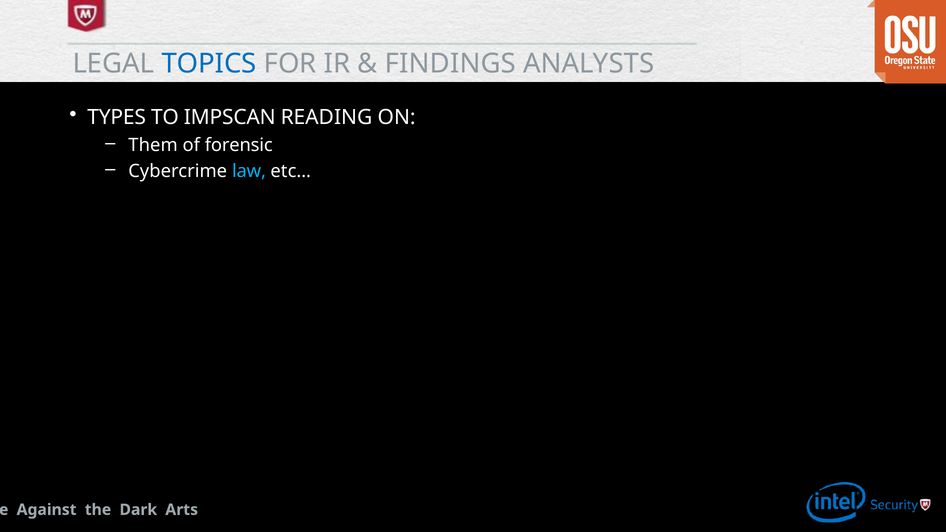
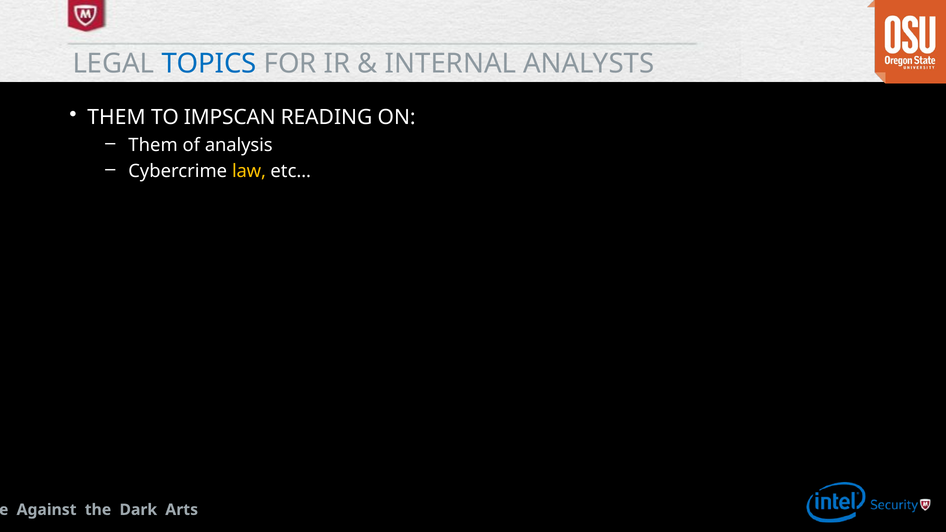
FINDINGS: FINDINGS -> INTERNAL
TYPES at (117, 118): TYPES -> THEM
forensic: forensic -> analysis
law colour: light blue -> yellow
